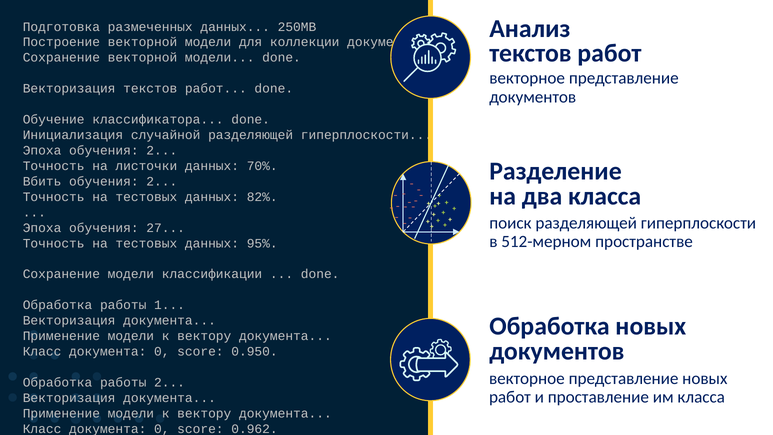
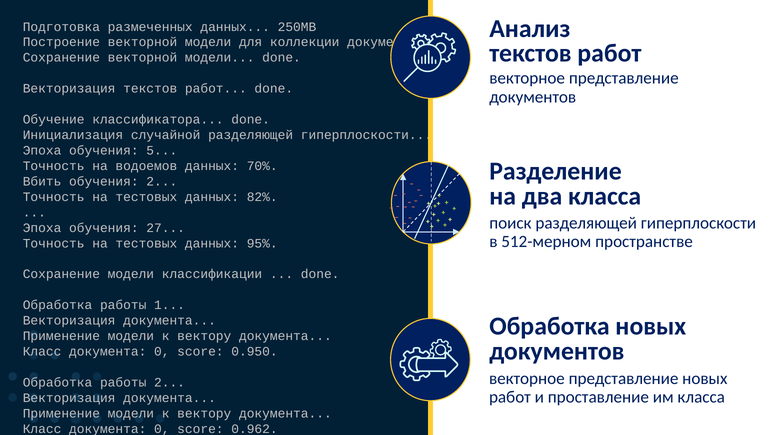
Эпоха обучения 2: 2 -> 5
листочки: листочки -> водоемов
